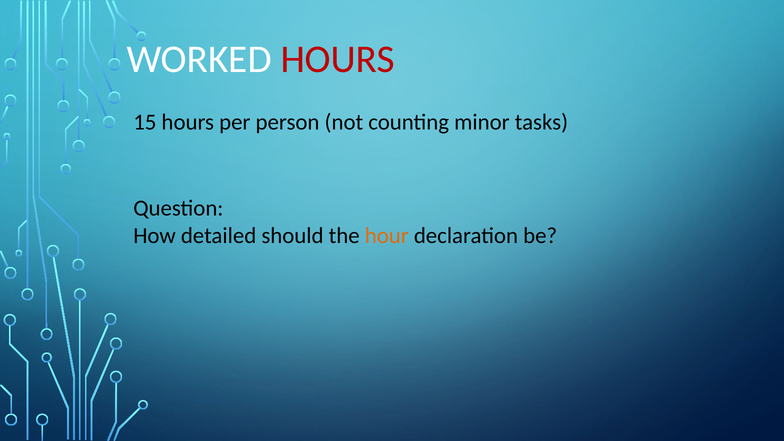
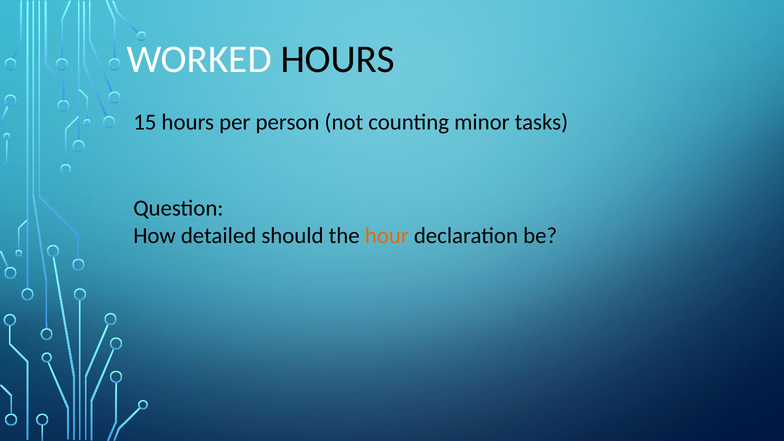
HOURS at (338, 59) colour: red -> black
